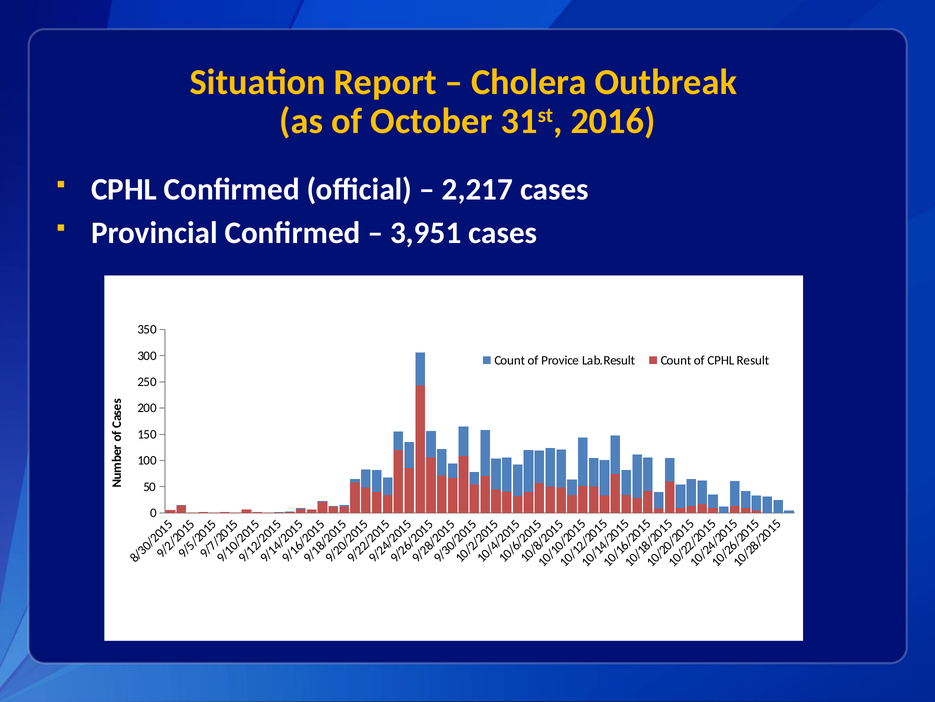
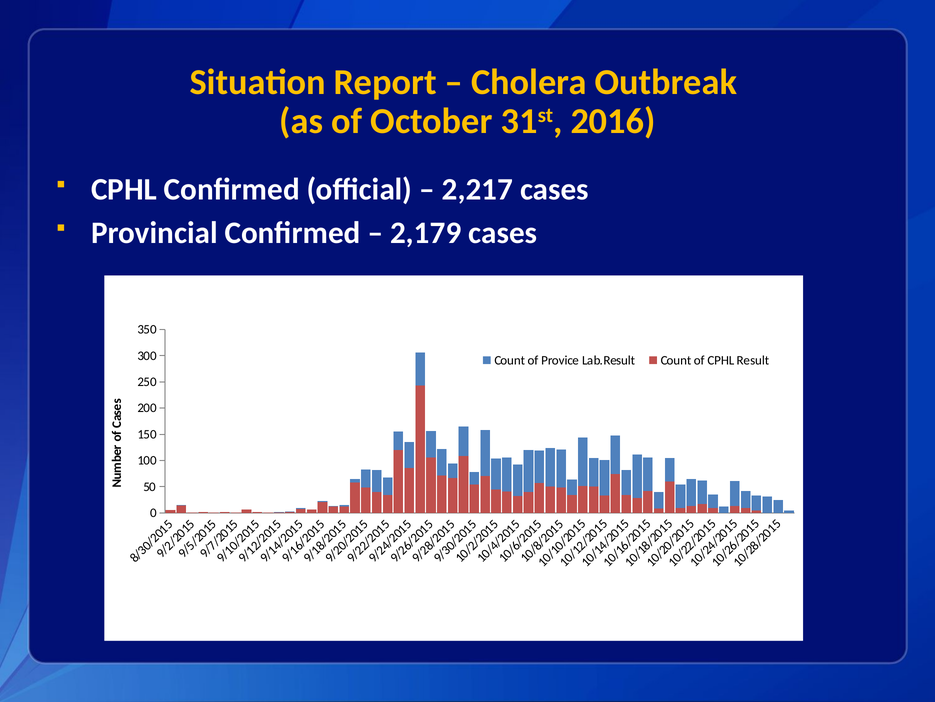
3,951: 3,951 -> 2,179
